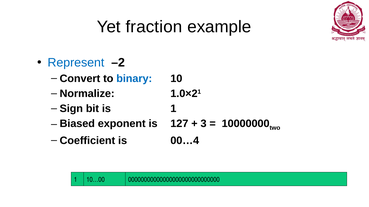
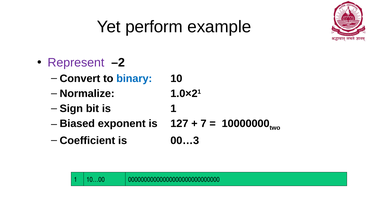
fraction: fraction -> perform
Represent colour: blue -> purple
3: 3 -> 7
00…4: 00…4 -> 00…3
